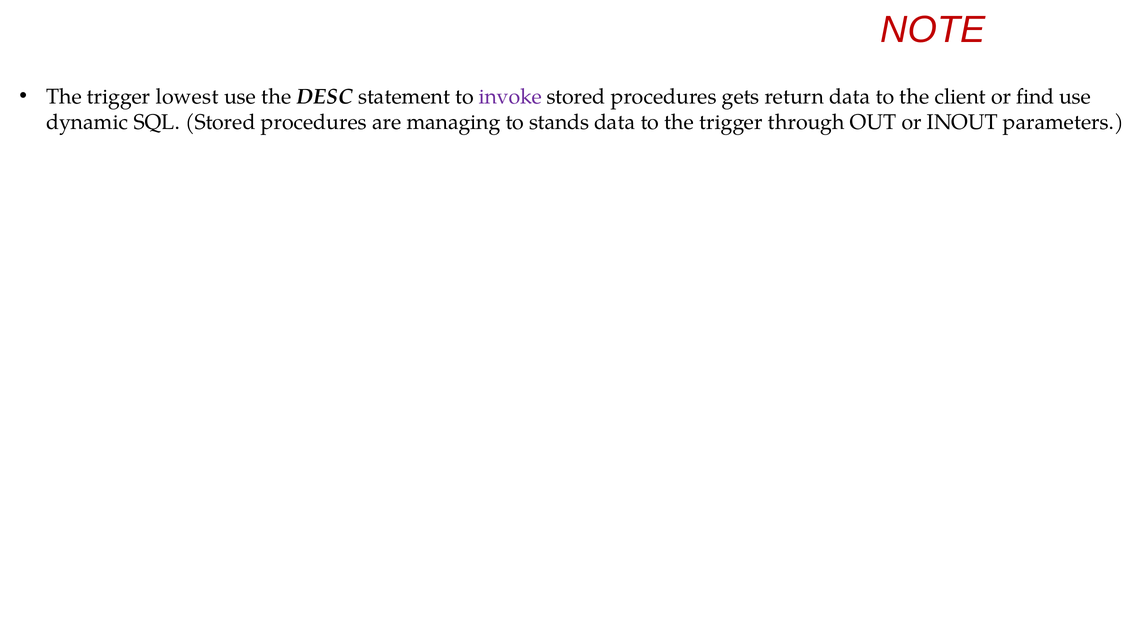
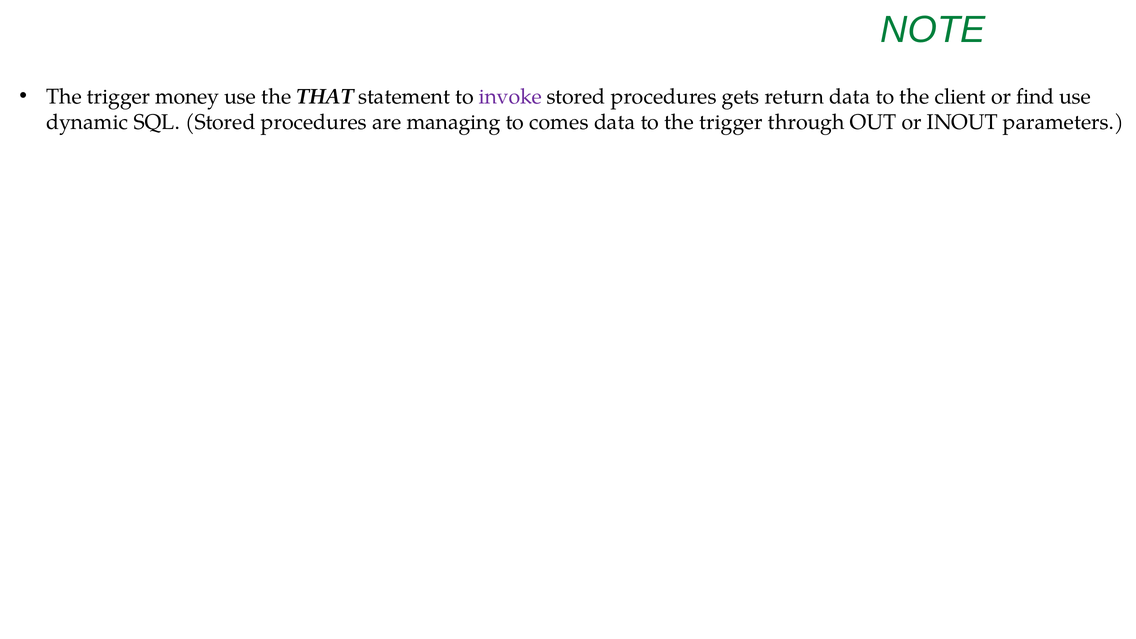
NOTE colour: red -> green
lowest: lowest -> money
DESC: DESC -> THAT
stands: stands -> comes
